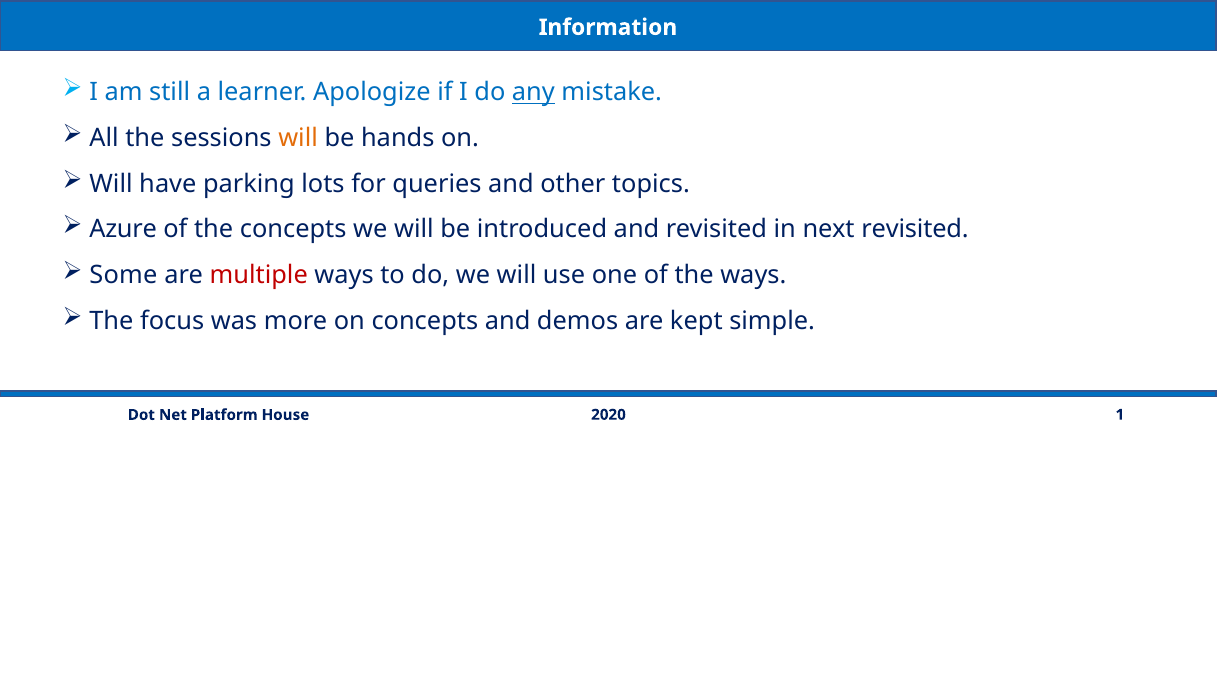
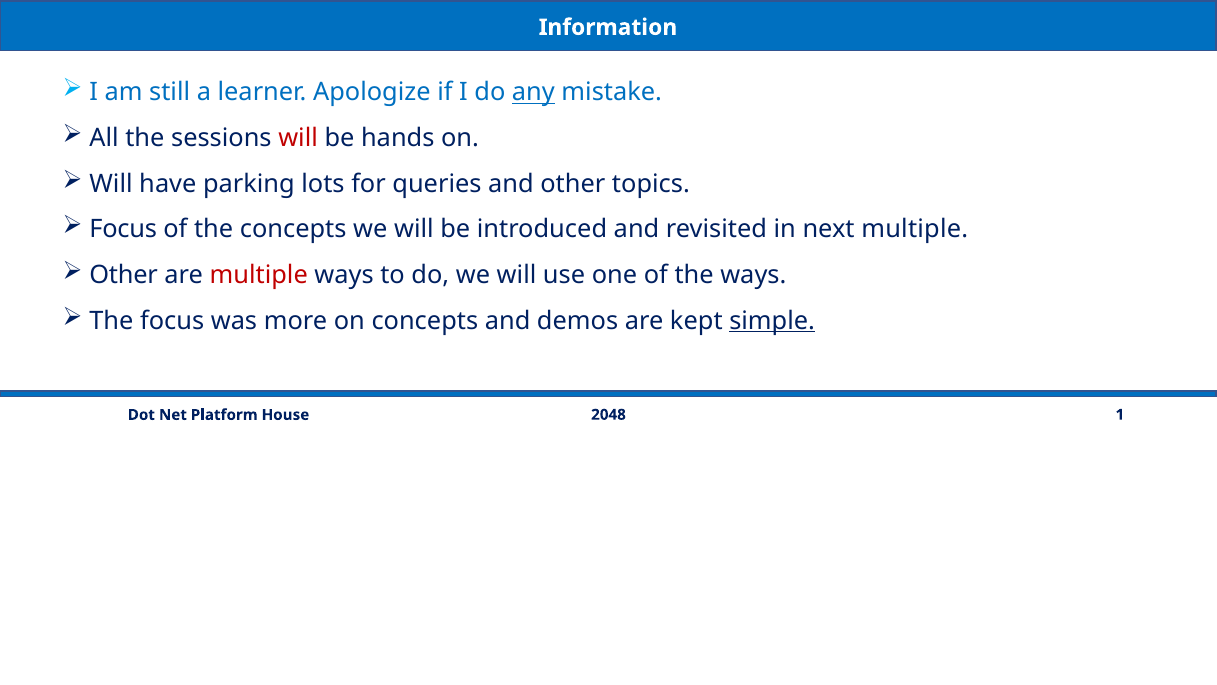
will at (298, 138) colour: orange -> red
Azure at (123, 229): Azure -> Focus
next revisited: revisited -> multiple
Some at (123, 275): Some -> Other
simple underline: none -> present
2020: 2020 -> 2048
